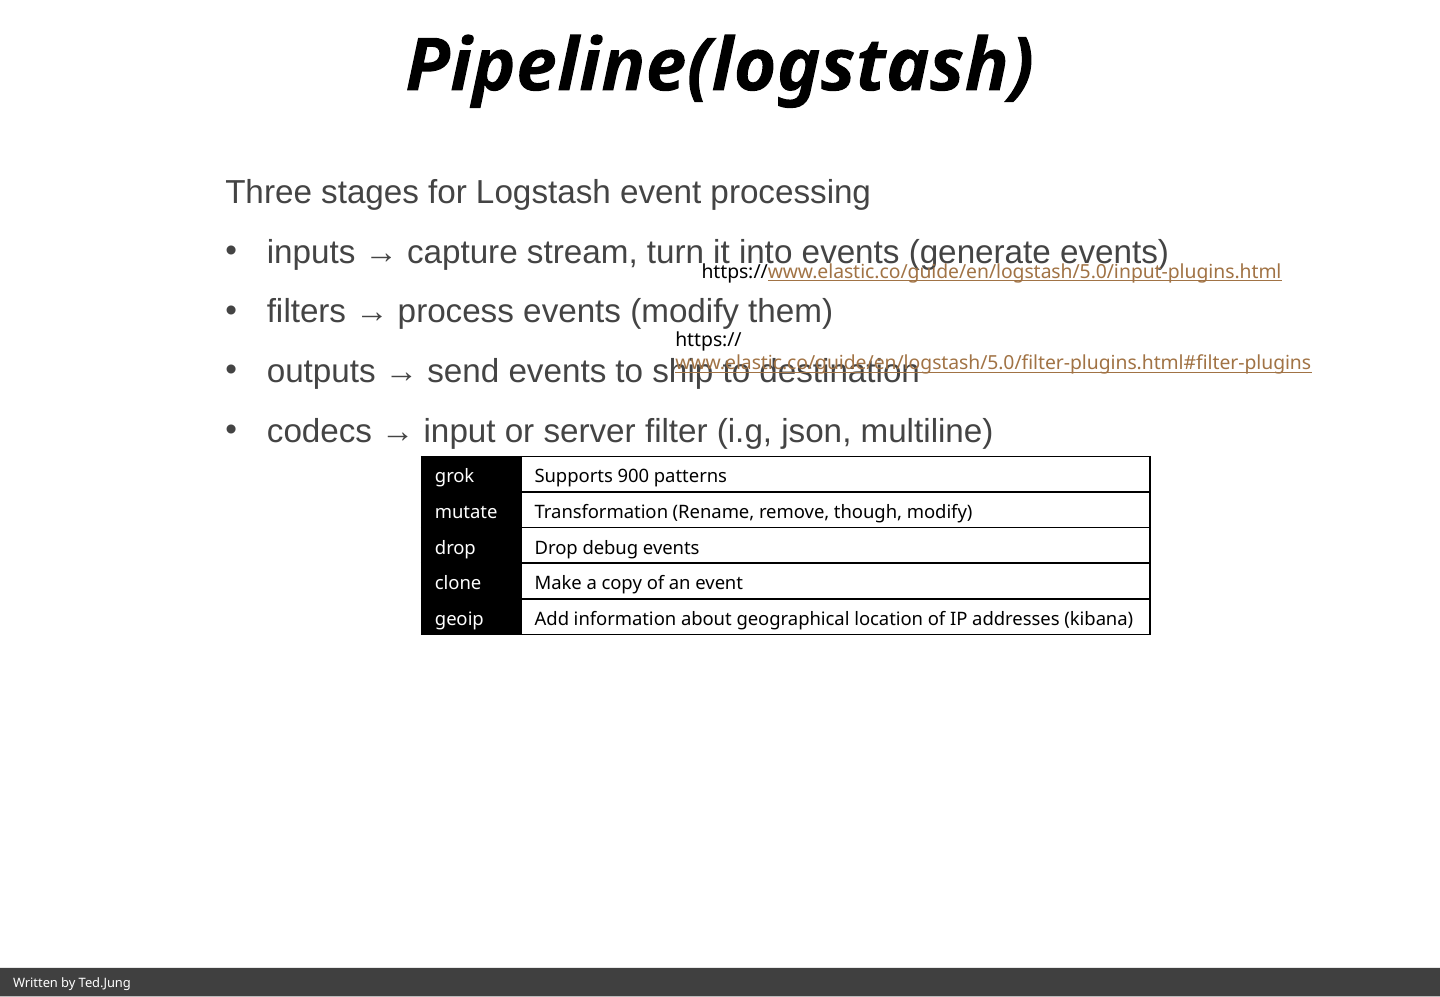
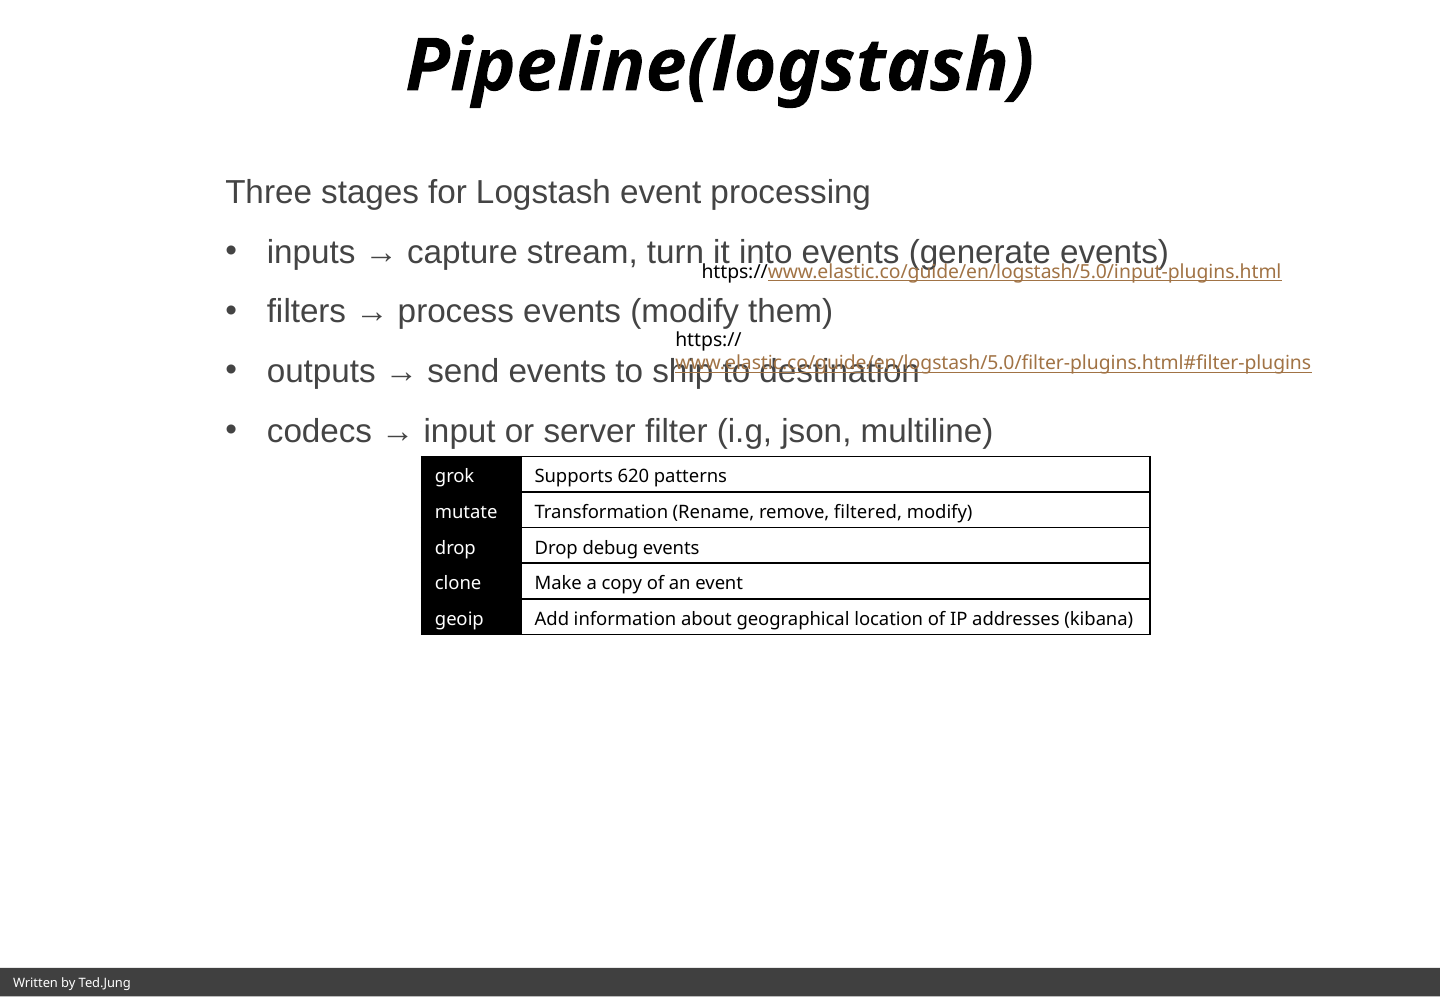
900: 900 -> 620
though: though -> filtered
